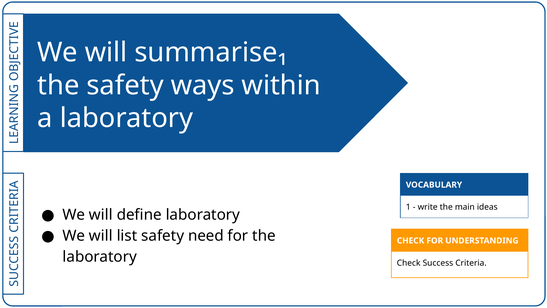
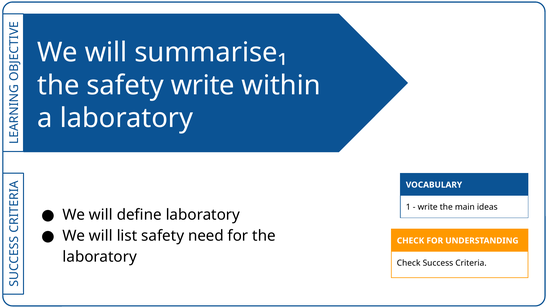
safety ways: ways -> write
